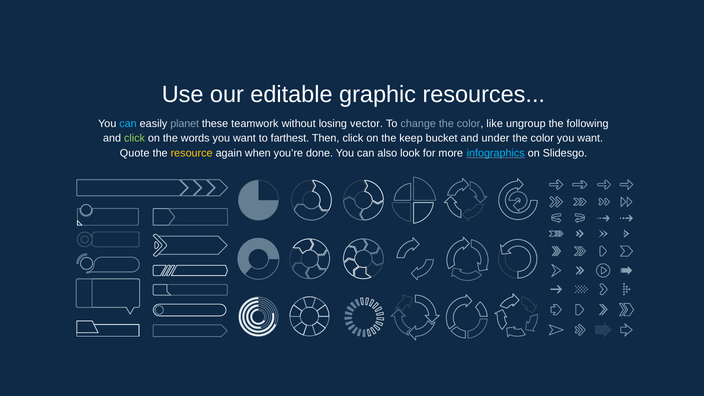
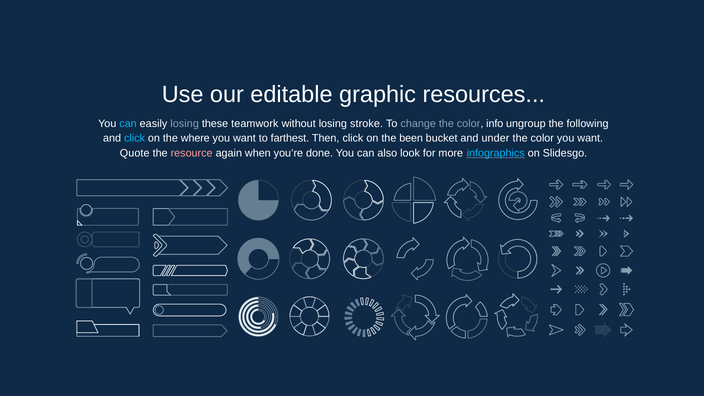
easily planet: planet -> losing
vector: vector -> stroke
like: like -> info
click at (134, 138) colour: light green -> light blue
words: words -> where
keep: keep -> been
resource colour: yellow -> pink
